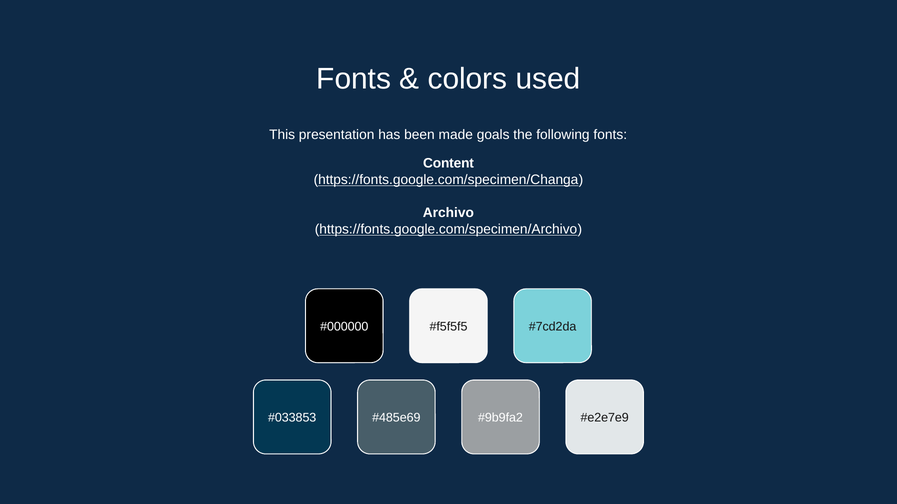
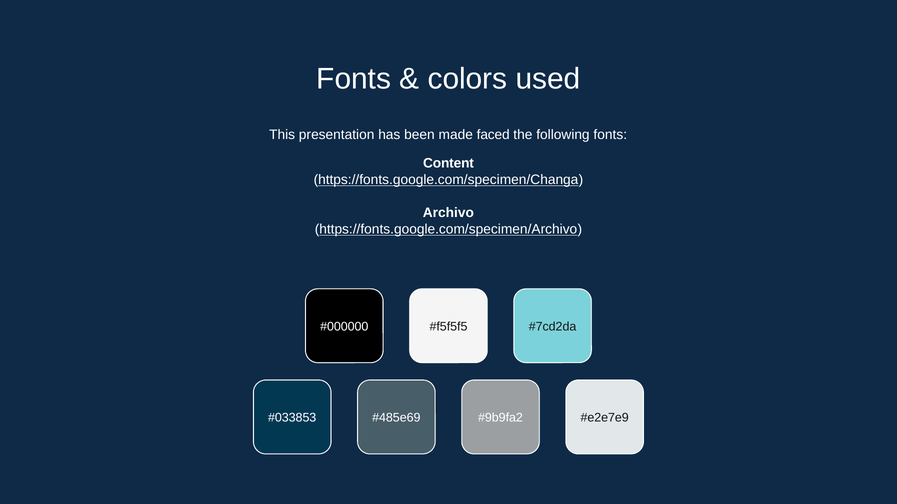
goals: goals -> faced
